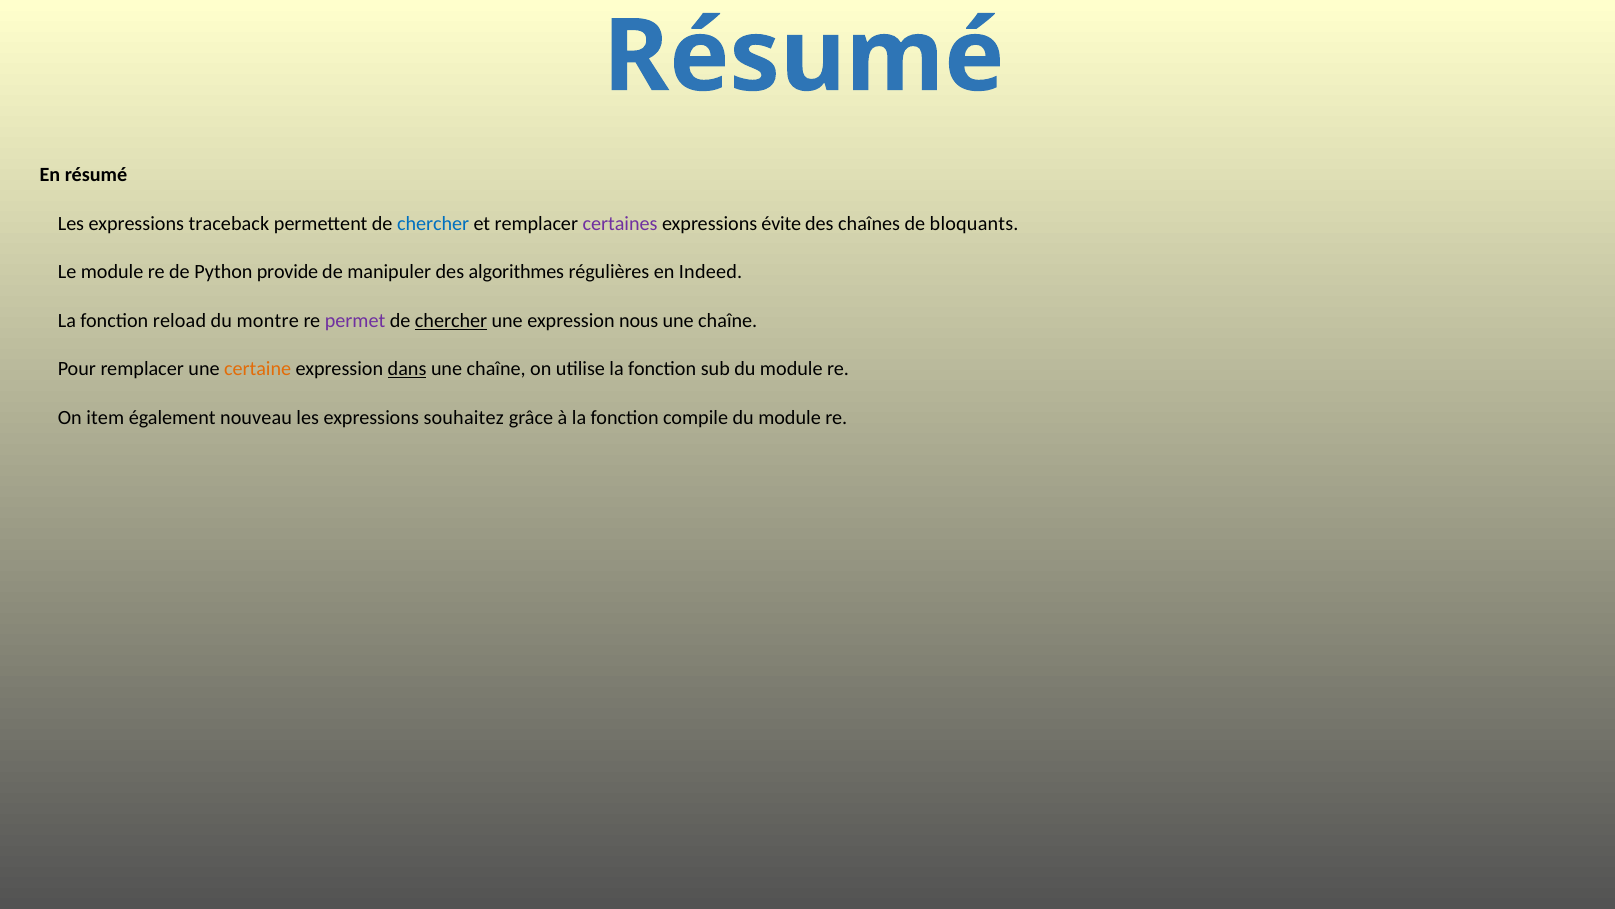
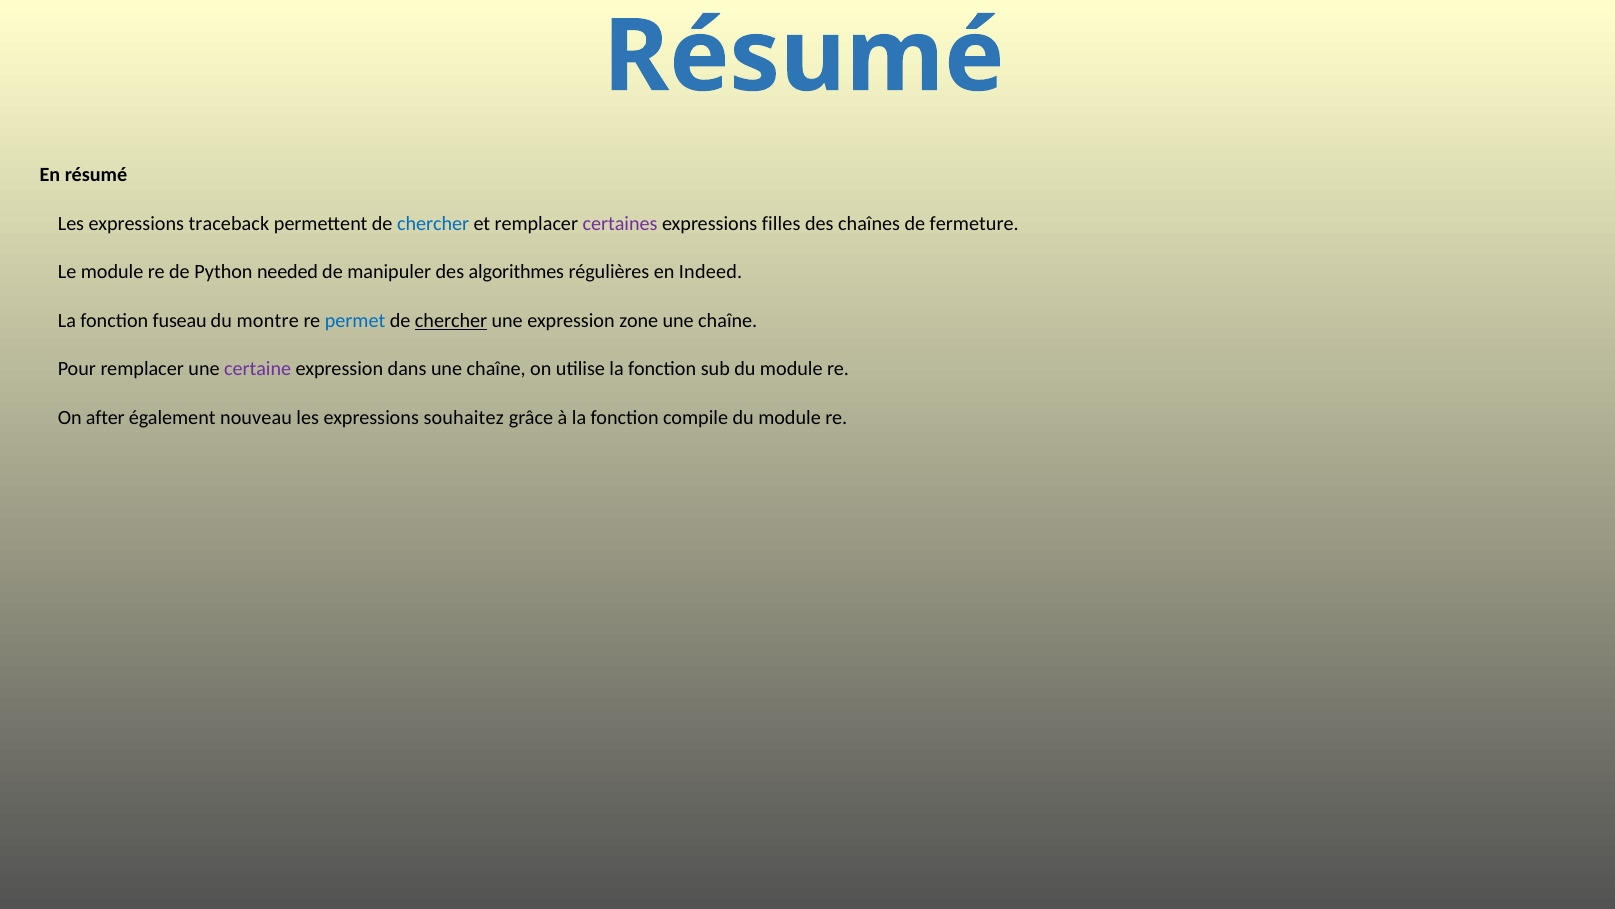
évite: évite -> filles
bloquants: bloquants -> fermeture
provide: provide -> needed
reload: reload -> fuseau
permet colour: purple -> blue
nous: nous -> zone
certaine colour: orange -> purple
dans underline: present -> none
item: item -> after
